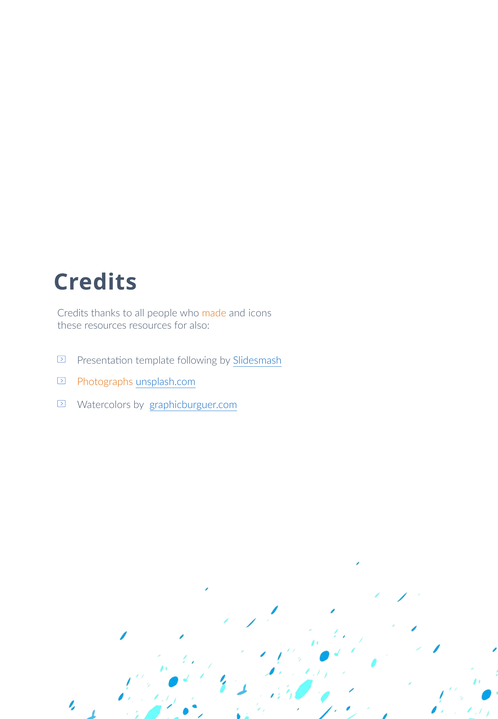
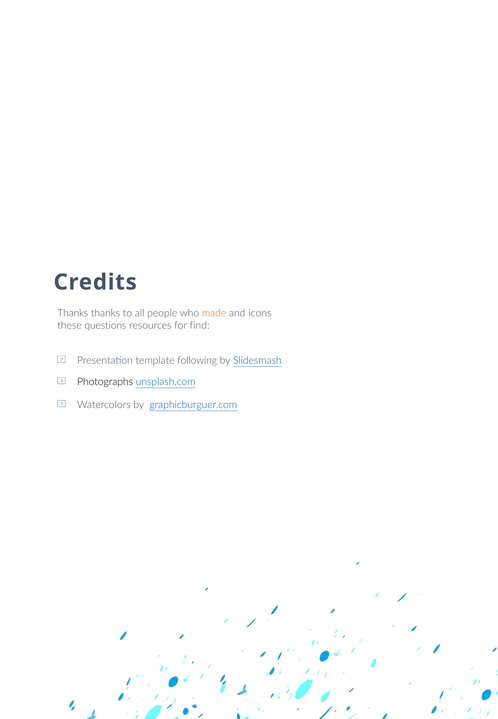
Credits at (73, 313): Credits -> Thanks
these resources: resources -> questions
also: also -> find
Photographs colour: orange -> black
